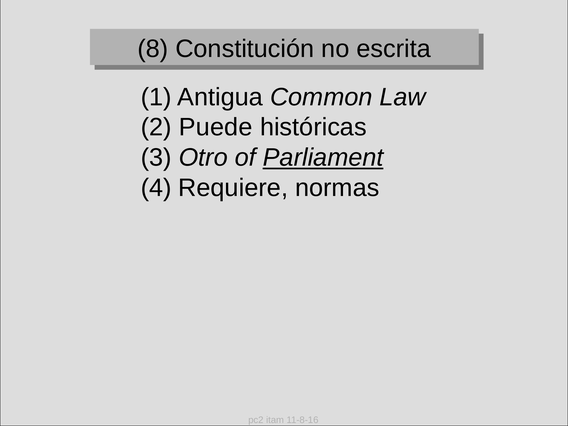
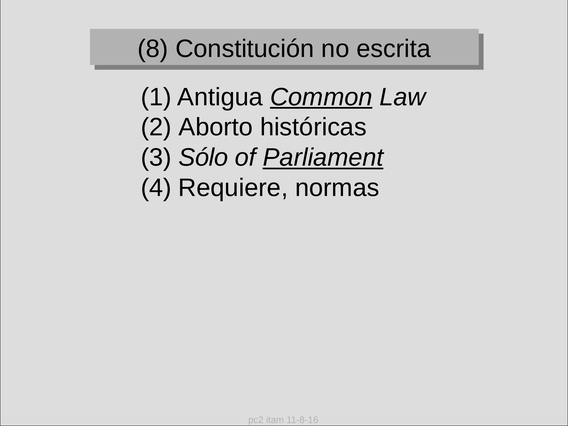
Common underline: none -> present
Puede: Puede -> Aborto
Otro: Otro -> Sólo
